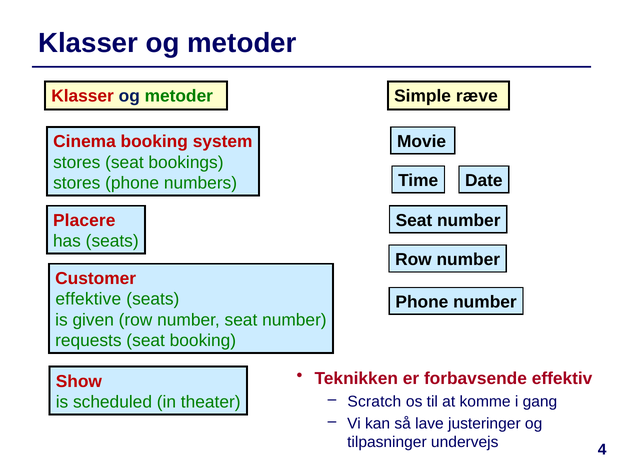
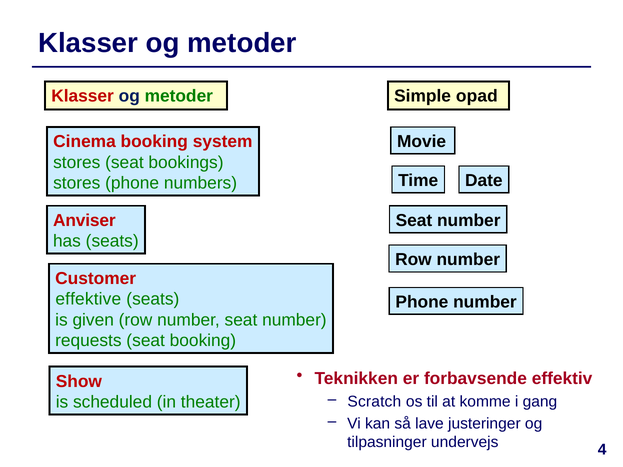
ræve: ræve -> opad
Placere: Placere -> Anviser
